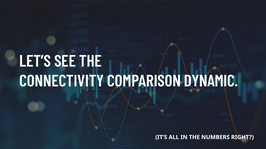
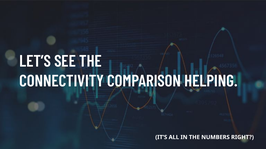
DYNAMIC: DYNAMIC -> HELPING
